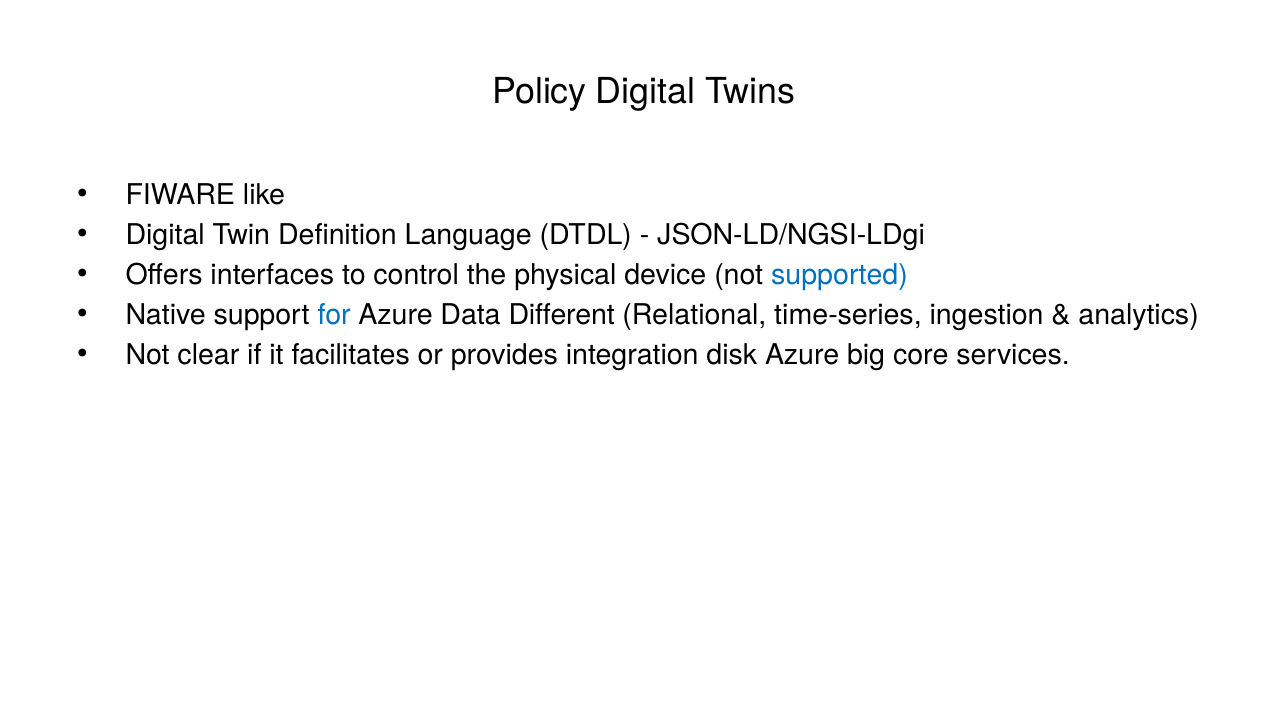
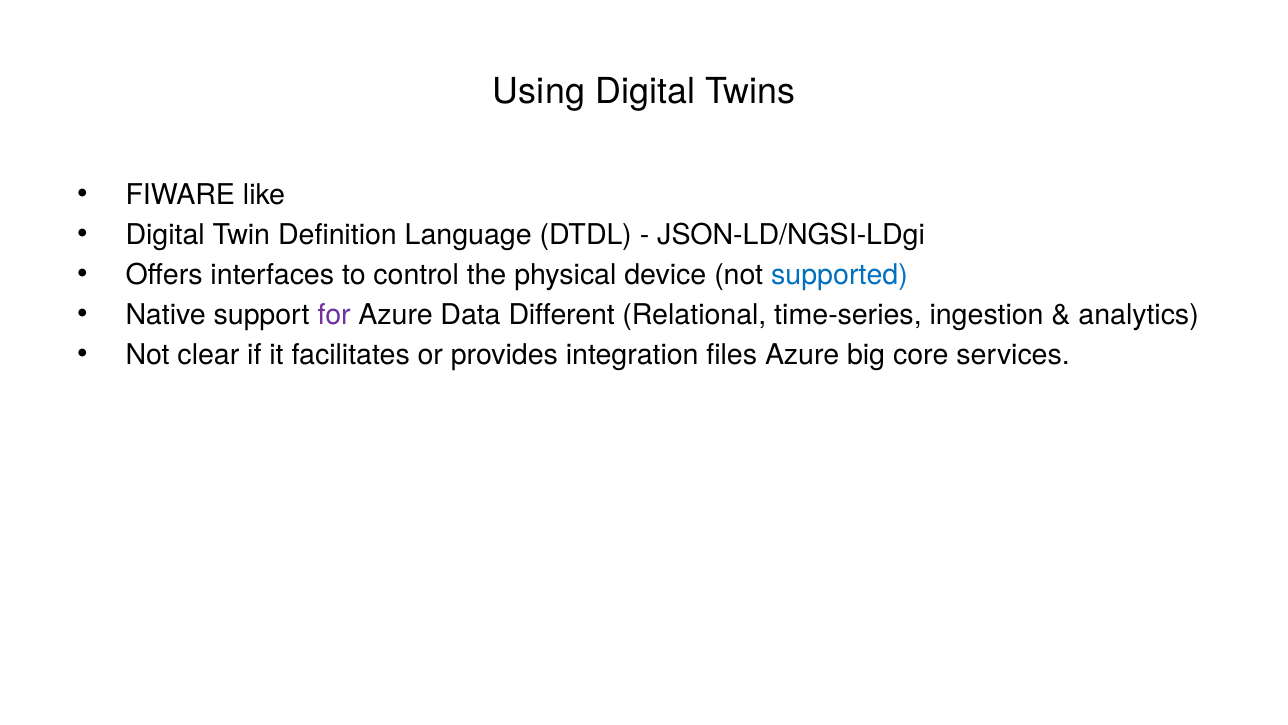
Policy: Policy -> Using
for colour: blue -> purple
disk: disk -> files
